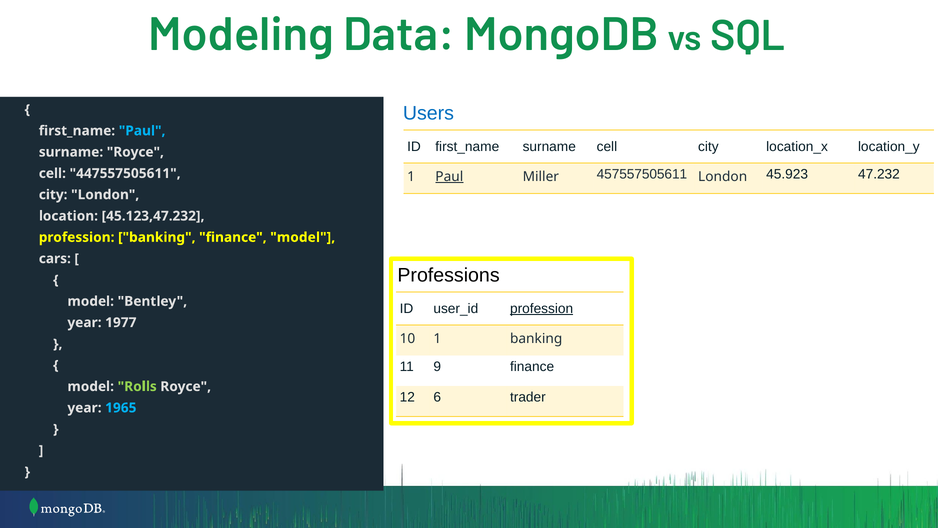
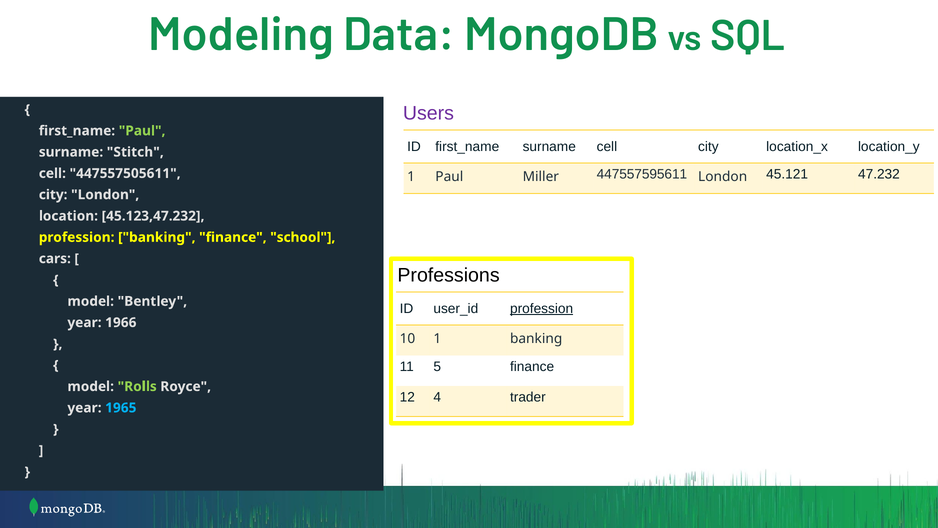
Users colour: blue -> purple
Paul at (142, 131) colour: light blue -> light green
surname Royce: Royce -> Stitch
Paul at (449, 176) underline: present -> none
457557505611: 457557505611 -> 447557595611
45.923: 45.923 -> 45.121
finance model: model -> school
1977: 1977 -> 1966
9: 9 -> 5
6: 6 -> 4
